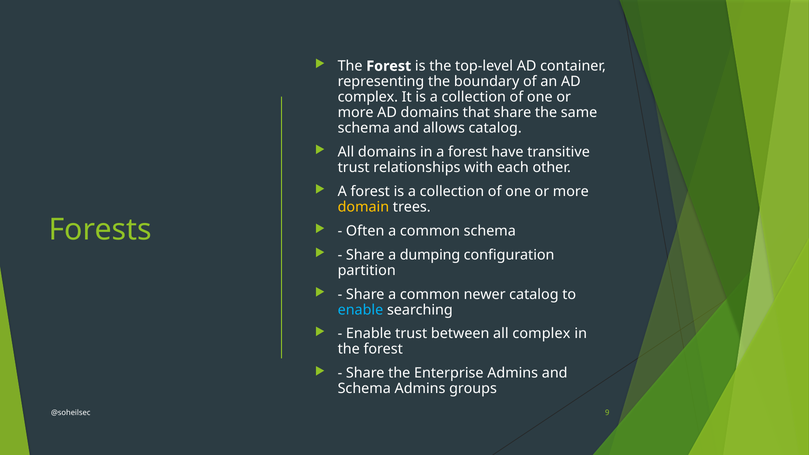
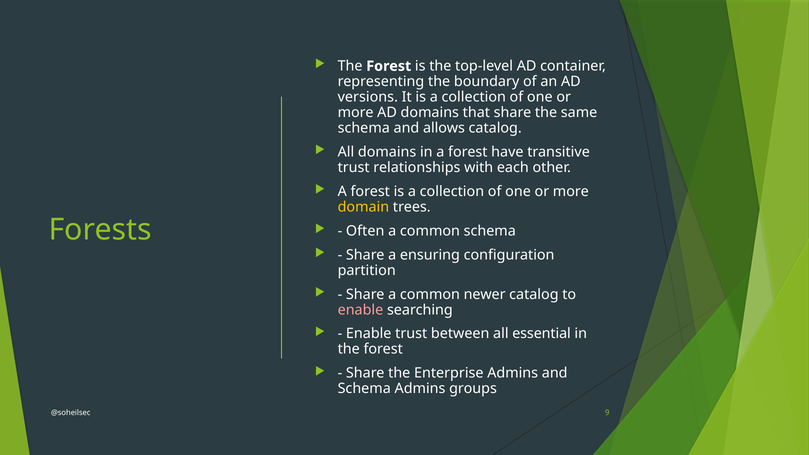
complex at (368, 97): complex -> versions
dumping: dumping -> ensuring
enable at (360, 310) colour: light blue -> pink
all complex: complex -> essential
